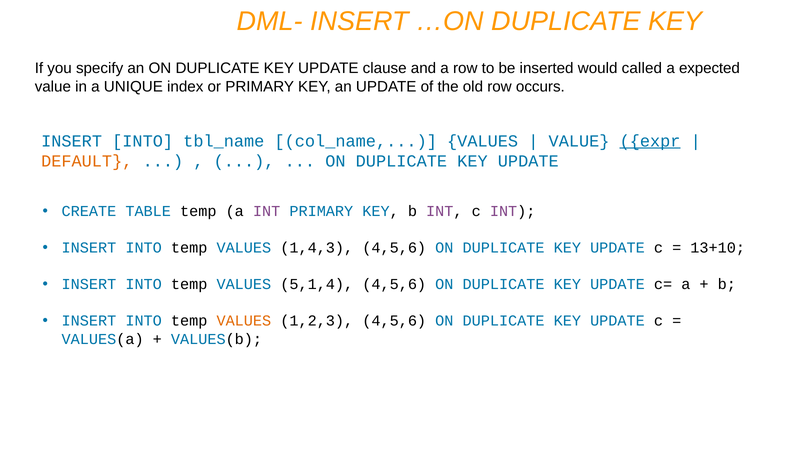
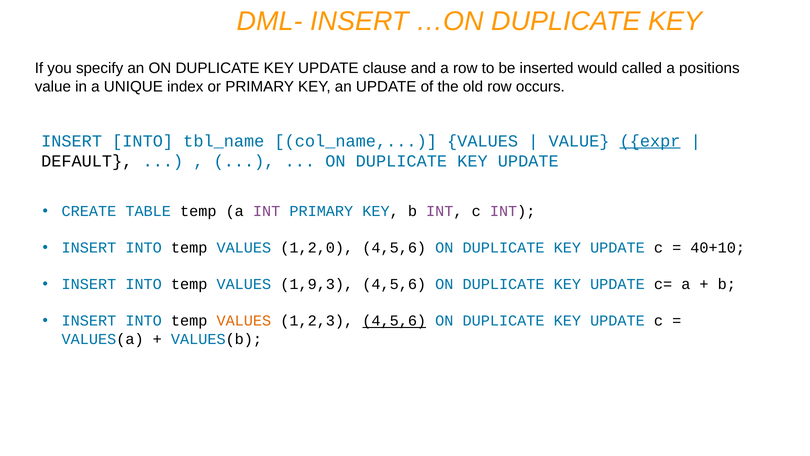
expected: expected -> positions
DEFAULT colour: orange -> black
1,4,3: 1,4,3 -> 1,2,0
13+10: 13+10 -> 40+10
5,1,4: 5,1,4 -> 1,9,3
4,5,6 at (394, 321) underline: none -> present
